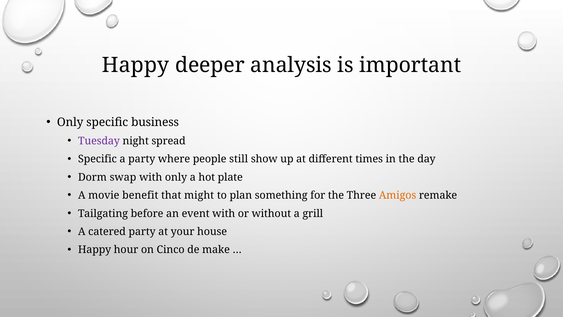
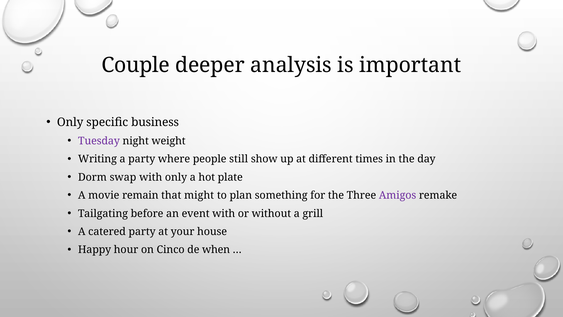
Happy at (135, 65): Happy -> Couple
spread: spread -> weight
Specific at (97, 159): Specific -> Writing
benefit: benefit -> remain
Amigos colour: orange -> purple
make: make -> when
